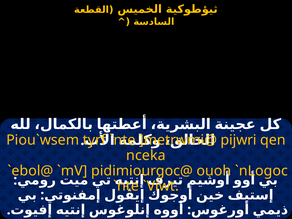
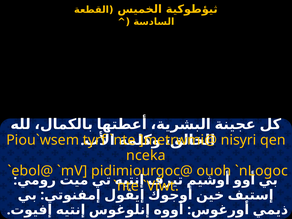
pijwri: pijwri -> nisyri
